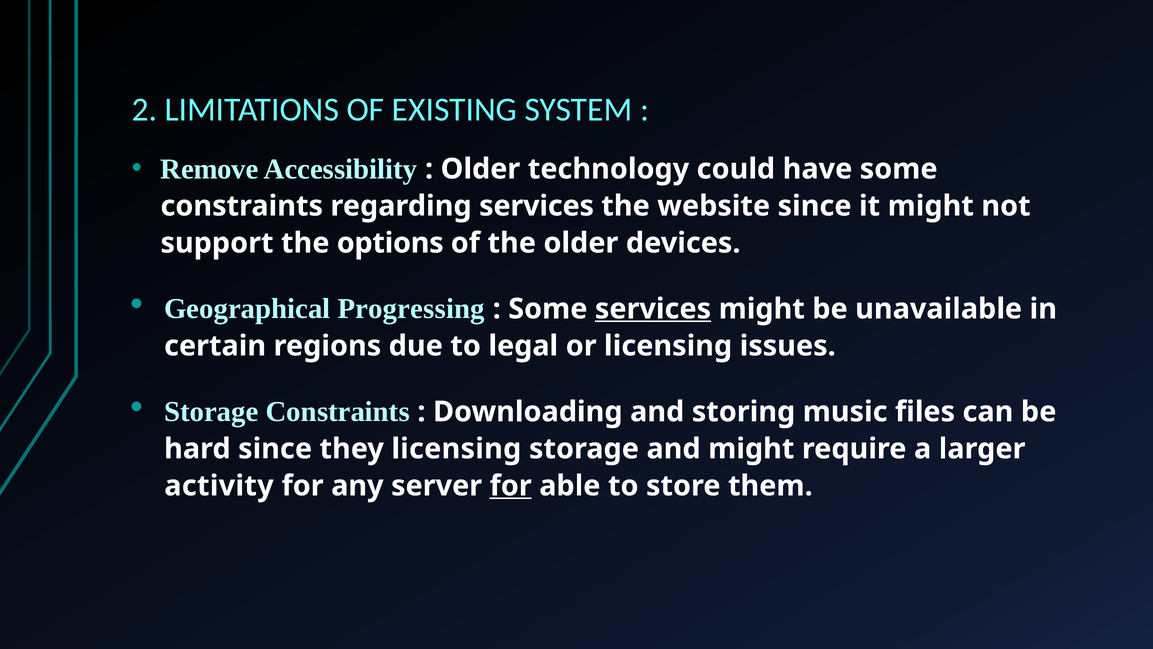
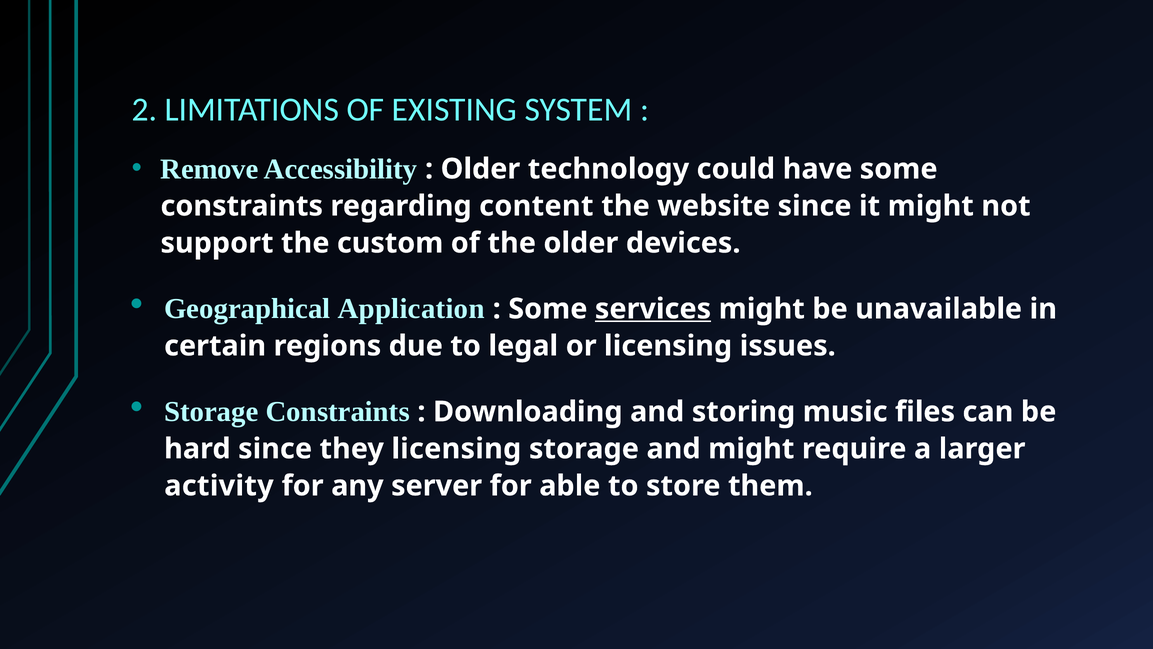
regarding services: services -> content
options: options -> custom
Progressing: Progressing -> Application
for at (511, 486) underline: present -> none
